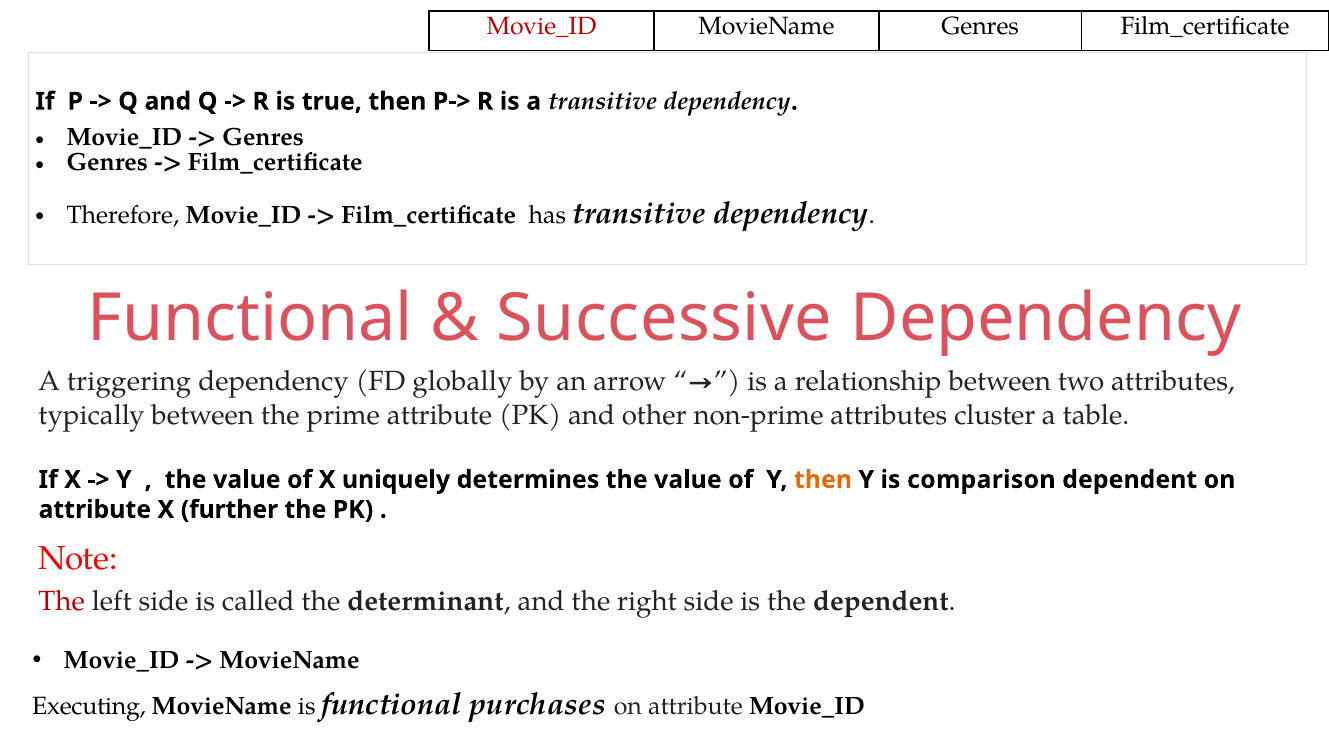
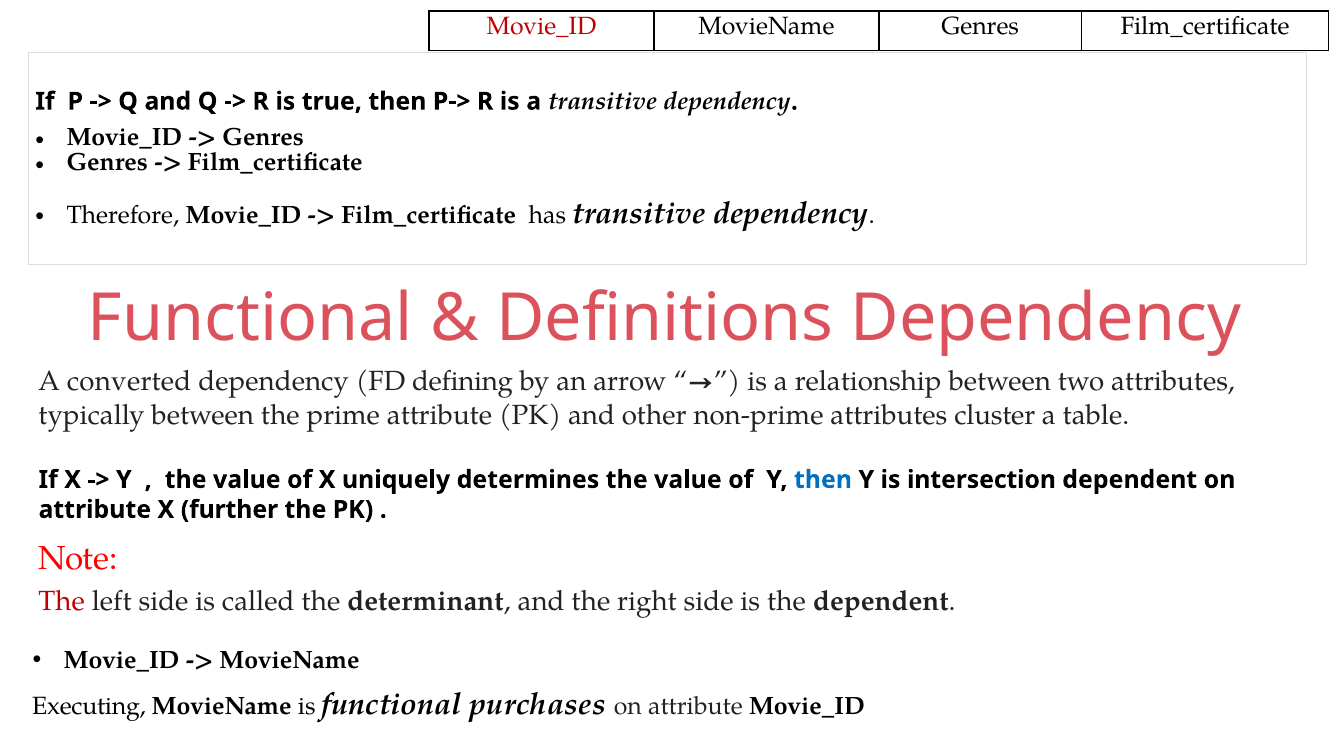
Successive: Successive -> Definitions
triggering: triggering -> converted
globally: globally -> defining
then at (823, 479) colour: orange -> blue
comparison: comparison -> intersection
